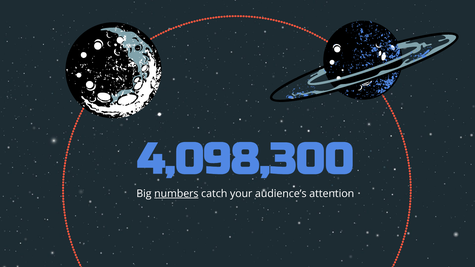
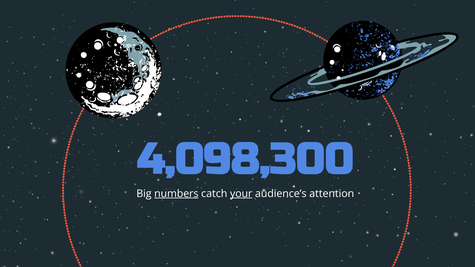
your underline: none -> present
